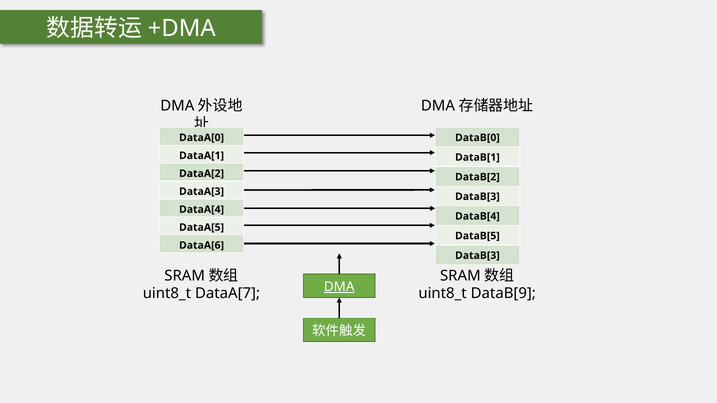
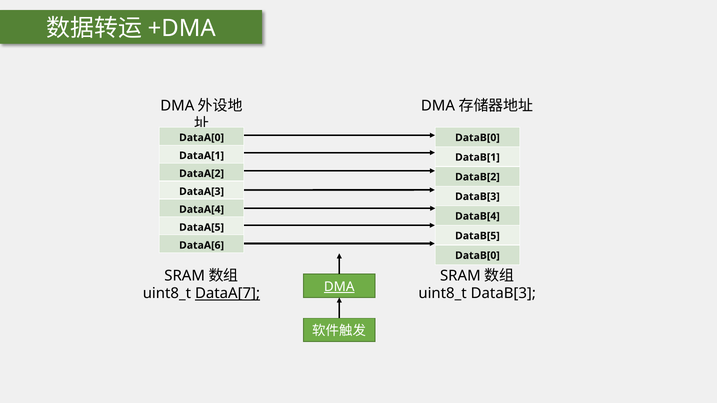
DataB[3 at (477, 256): DataB[3 -> DataB[0
DataA[7 underline: none -> present
uint8_t DataB[9: DataB[9 -> DataB[3
